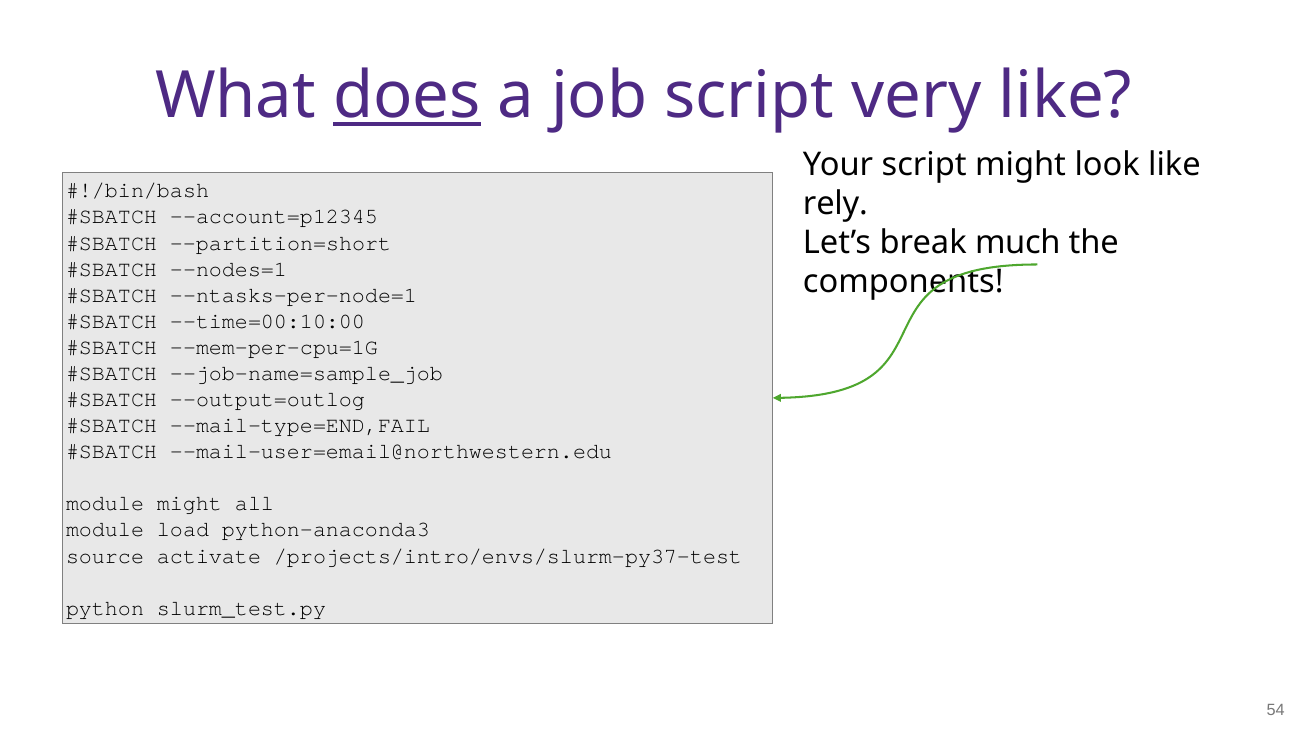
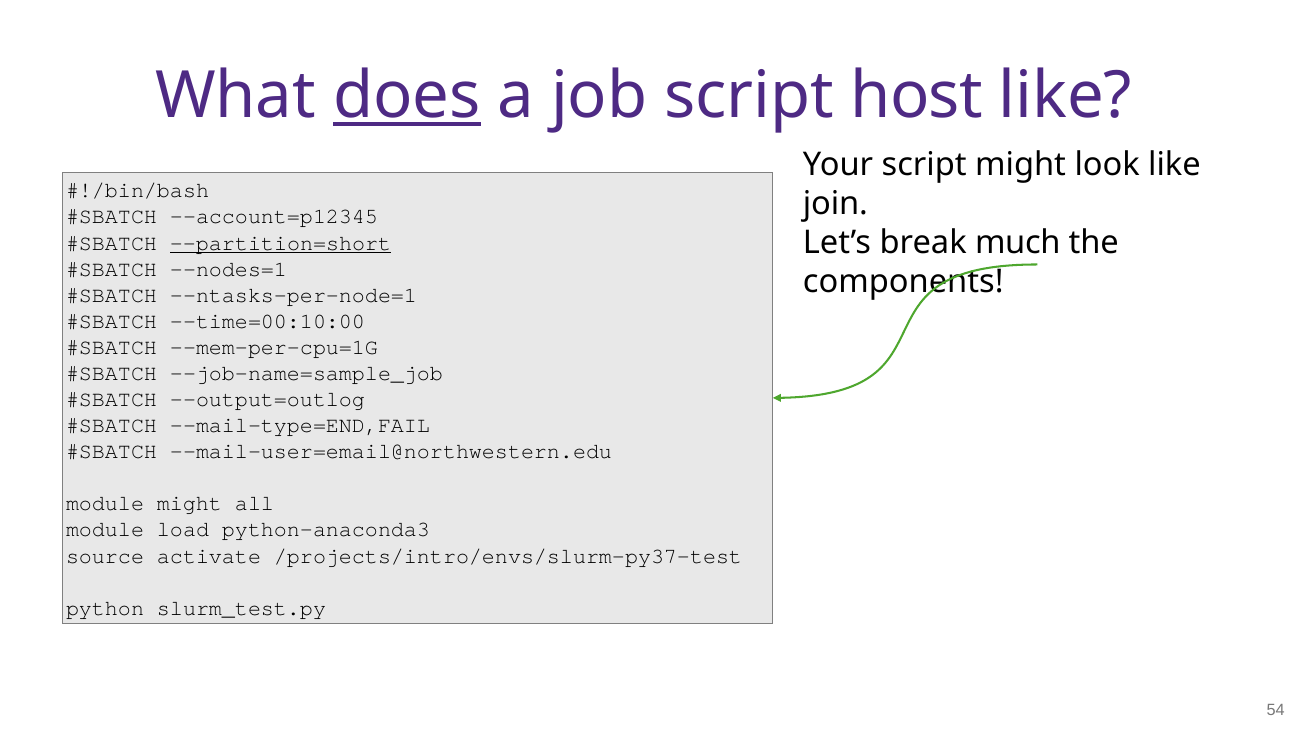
very: very -> host
rely: rely -> join
--partition=short underline: none -> present
